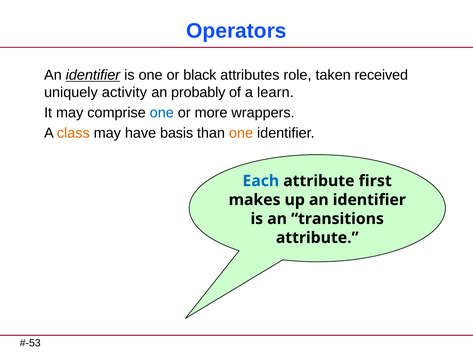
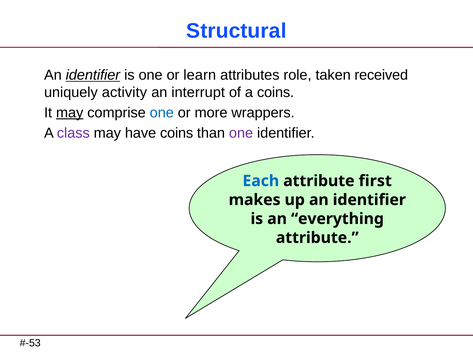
Operators: Operators -> Structural
black: black -> learn
probably: probably -> interrupt
a learn: learn -> coins
may at (70, 113) underline: none -> present
class colour: orange -> purple
have basis: basis -> coins
one at (241, 133) colour: orange -> purple
transitions: transitions -> everything
